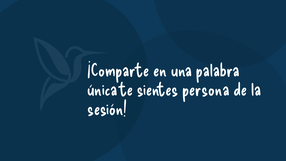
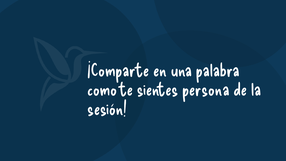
única: única -> como
